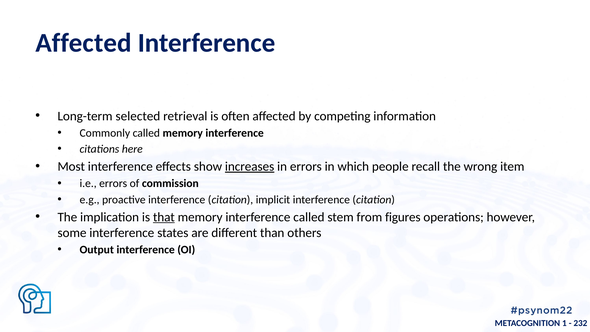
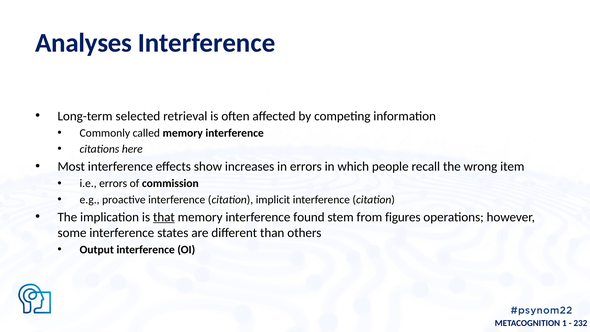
Affected at (83, 43): Affected -> Analyses
increases underline: present -> none
interference called: called -> found
